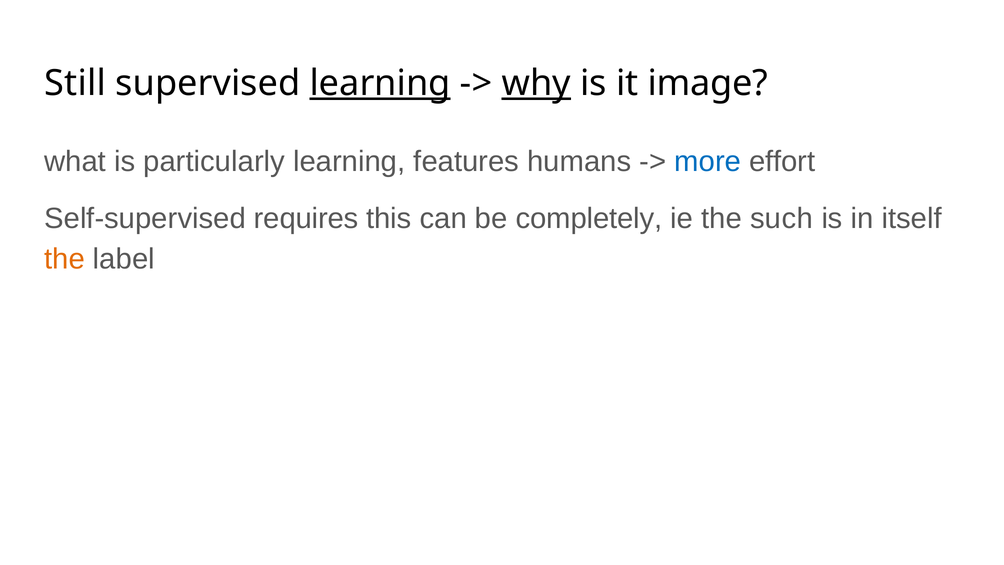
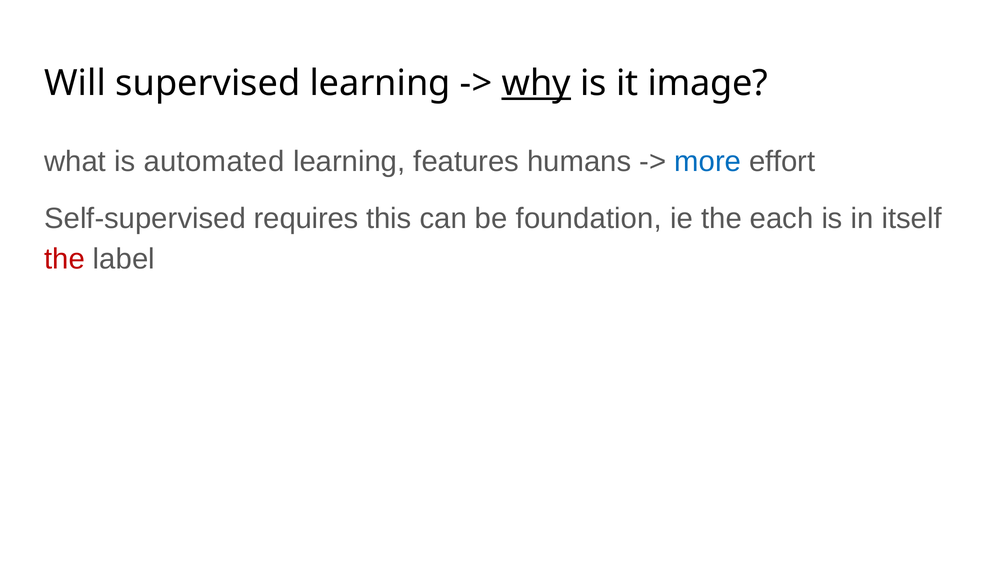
Still: Still -> Will
learning at (380, 83) underline: present -> none
particularly: particularly -> automated
completely: completely -> foundation
such: such -> each
the at (65, 259) colour: orange -> red
